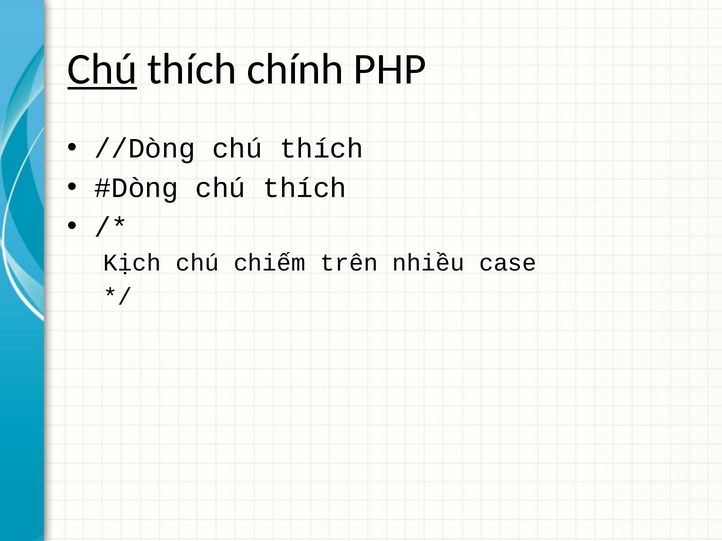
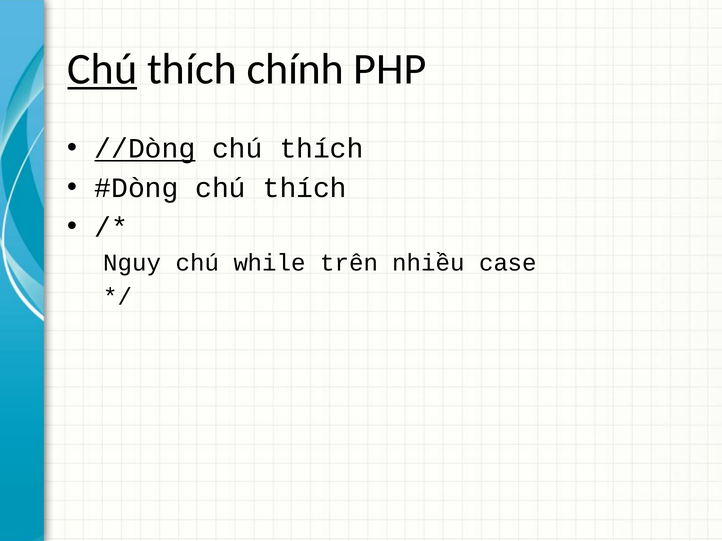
//Dòng underline: none -> present
Kịch: Kịch -> Nguy
chiếm: chiếm -> while
